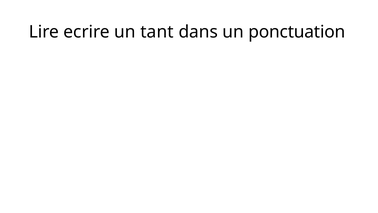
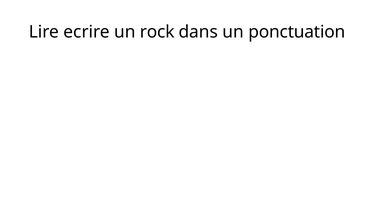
tant: tant -> rock
